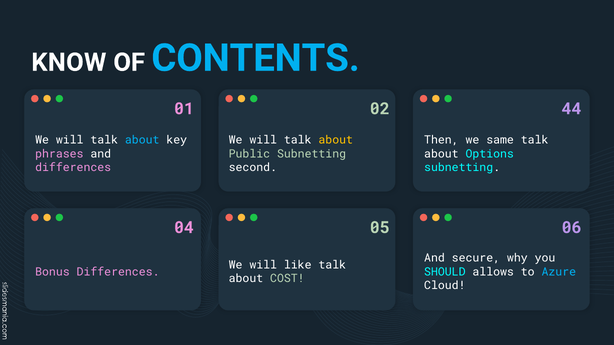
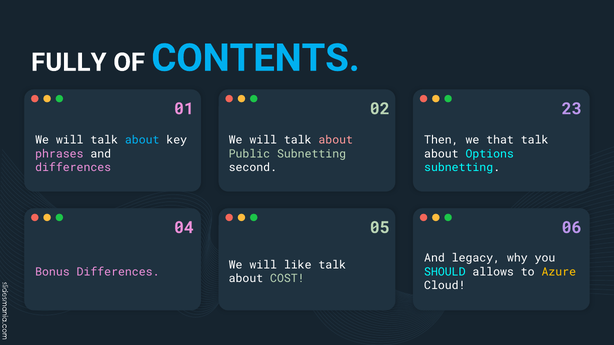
KNOW: KNOW -> FULLY
44: 44 -> 23
about at (336, 140) colour: yellow -> pink
same: same -> that
secure: secure -> legacy
Azure colour: light blue -> yellow
